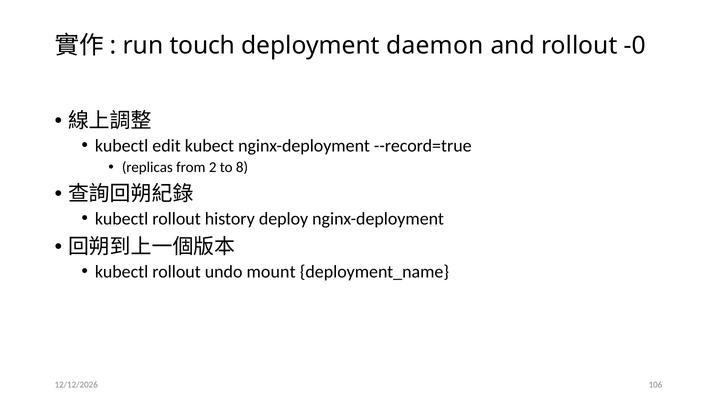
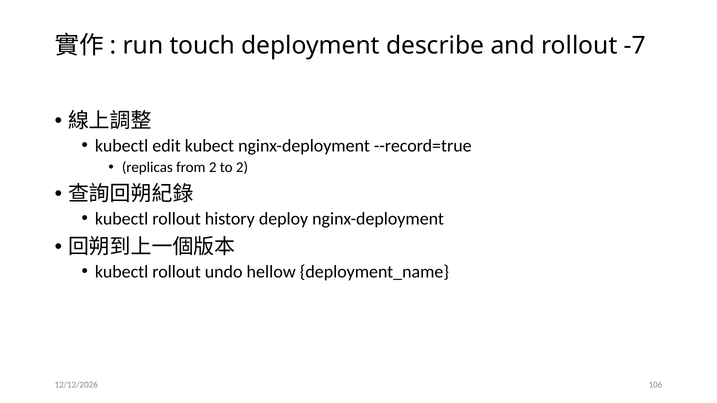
daemon: daemon -> describe
-0: -0 -> -7
to 8: 8 -> 2
mount: mount -> hellow
